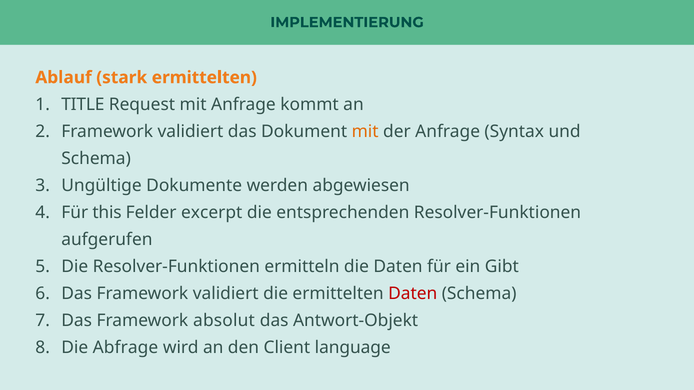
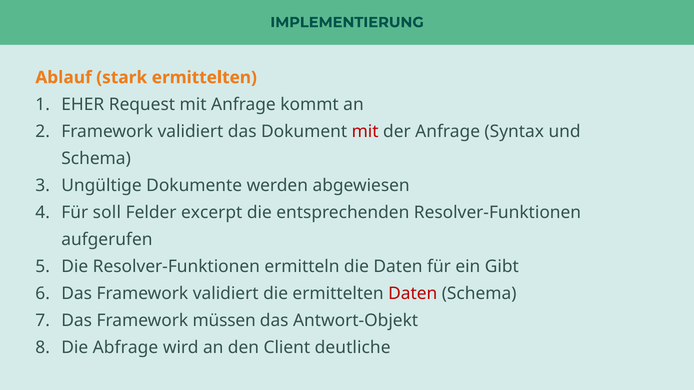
TITLE: TITLE -> EHER
mit at (365, 132) colour: orange -> red
this: this -> soll
absolut: absolut -> müssen
language: language -> deutliche
